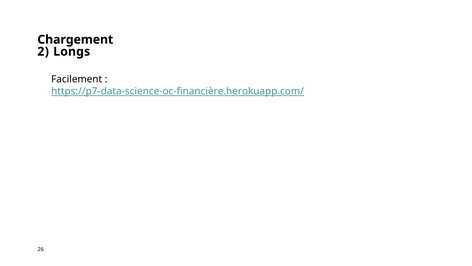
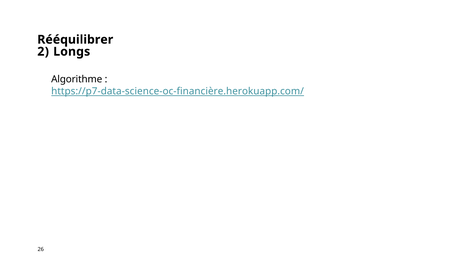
Chargement: Chargement -> Rééquilibrer
Facilement: Facilement -> Algorithme
